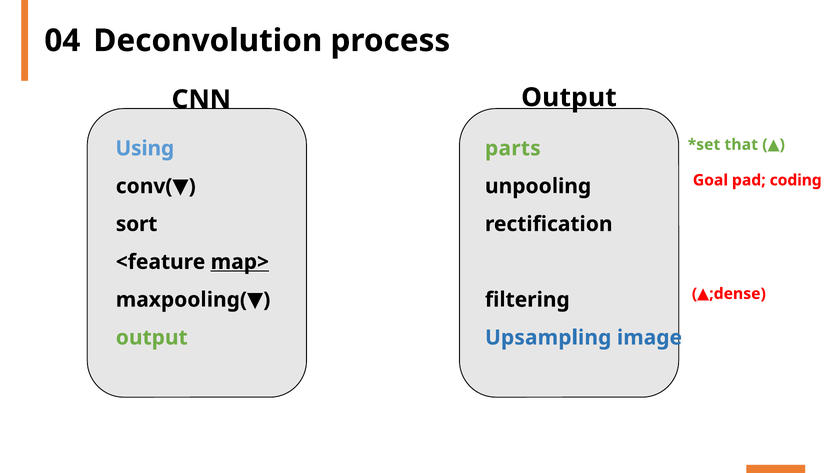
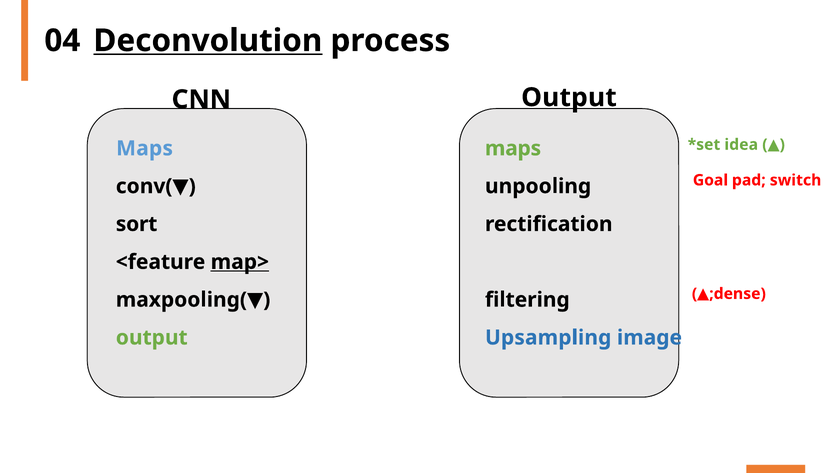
Deconvolution underline: none -> present
that: that -> idea
Using at (145, 148): Using -> Maps
parts at (513, 148): parts -> maps
coding: coding -> switch
